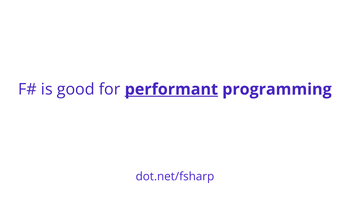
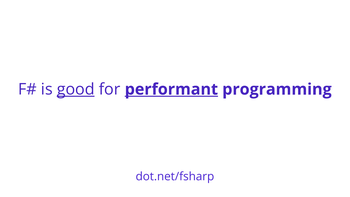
good underline: none -> present
